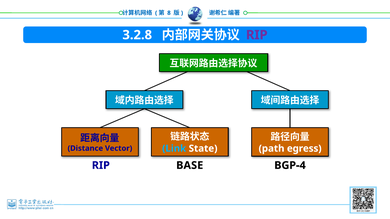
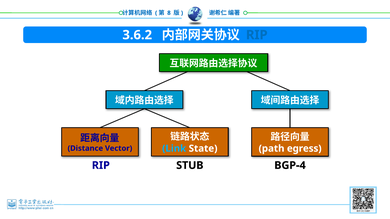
3.2.8: 3.2.8 -> 3.6.2
RIP at (257, 35) colour: purple -> blue
BASE: BASE -> STUB
